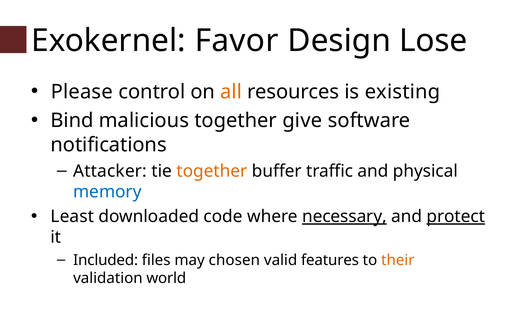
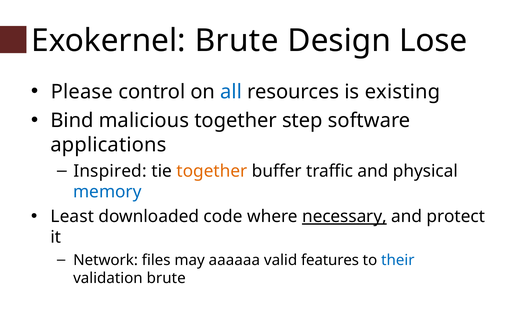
Exokernel Favor: Favor -> Brute
all colour: orange -> blue
give: give -> step
notifications: notifications -> applications
Attacker: Attacker -> Inspired
protect underline: present -> none
Included: Included -> Network
chosen: chosen -> aaaaaa
their colour: orange -> blue
validation world: world -> brute
